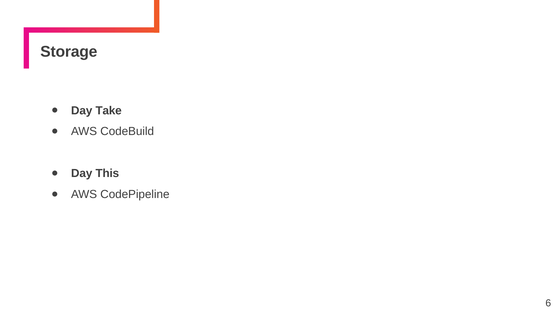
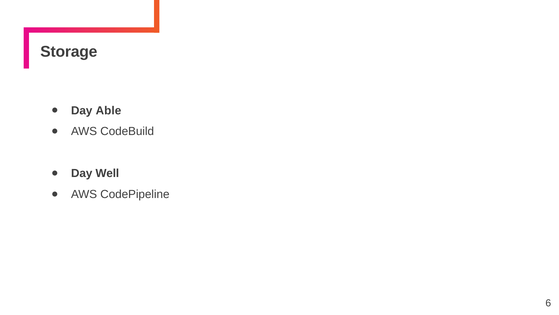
Take: Take -> Able
This: This -> Well
